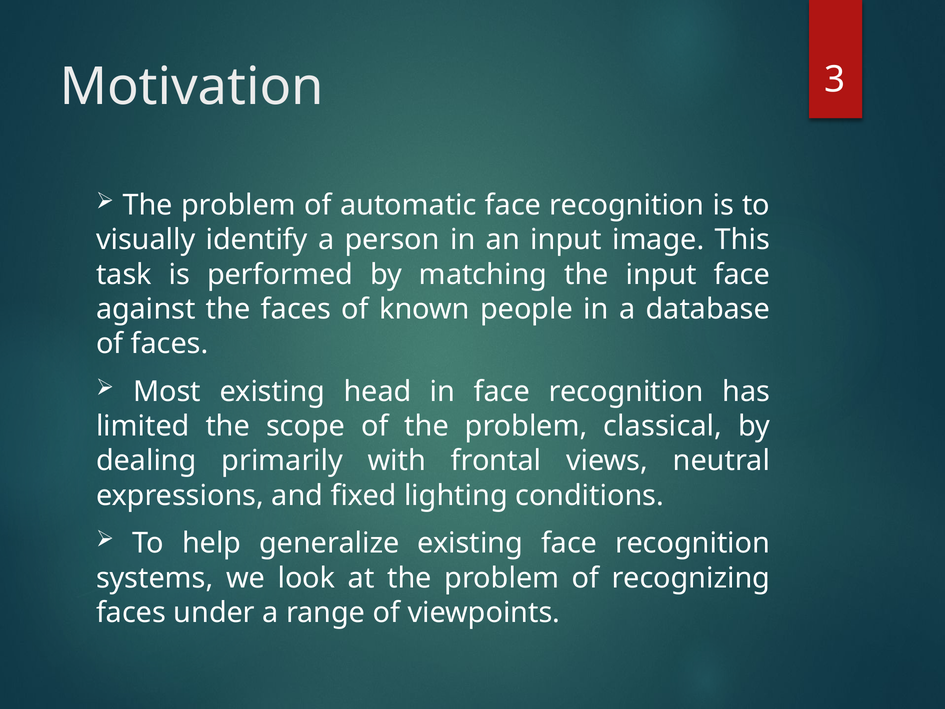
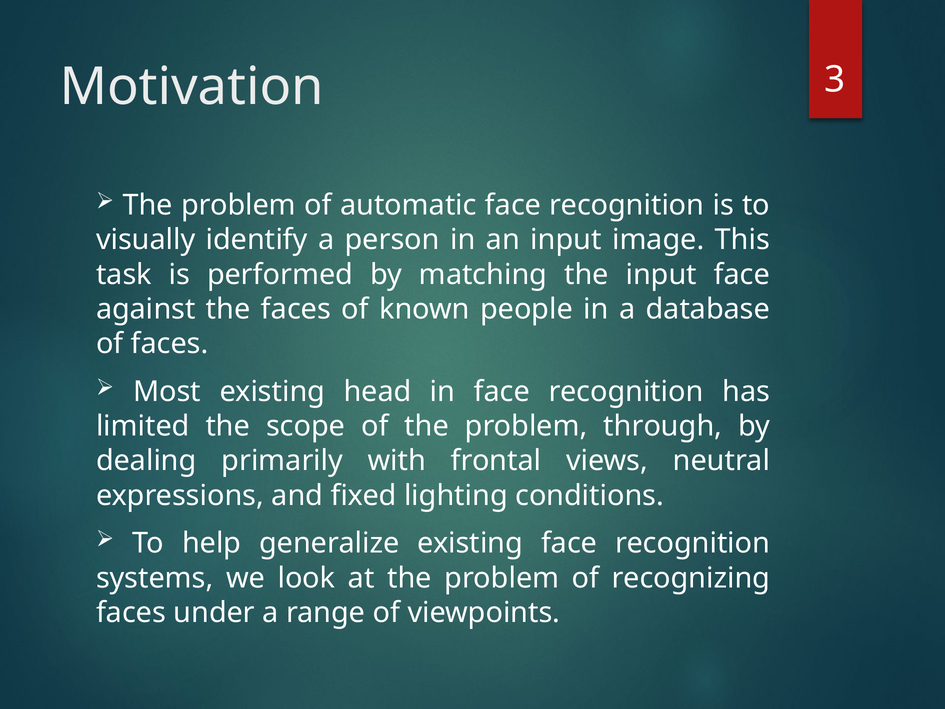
classical: classical -> through
